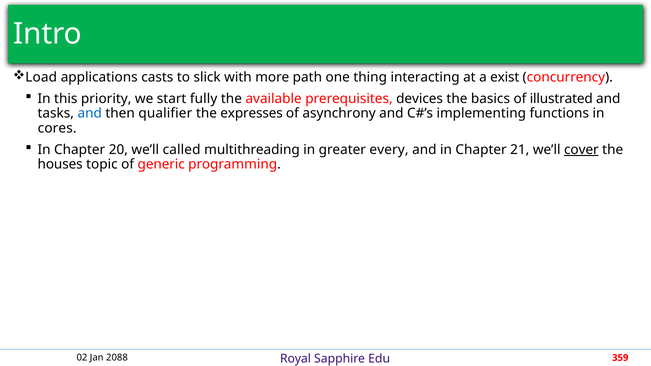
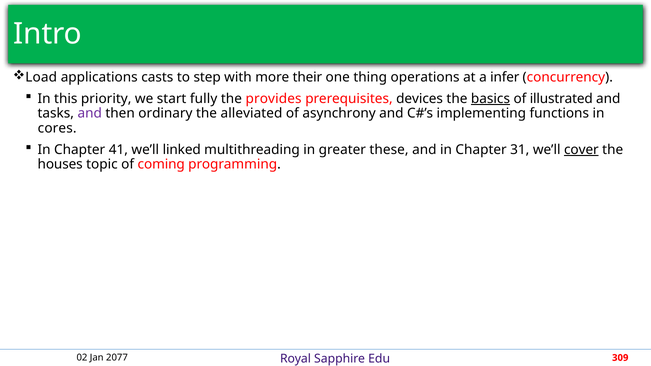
slick: slick -> step
path: path -> their
interacting: interacting -> operations
exist: exist -> infer
available: available -> provides
basics underline: none -> present
and at (90, 114) colour: blue -> purple
qualifier: qualifier -> ordinary
expresses: expresses -> alleviated
20: 20 -> 41
called: called -> linked
every: every -> these
21: 21 -> 31
generic: generic -> coming
2088: 2088 -> 2077
359: 359 -> 309
